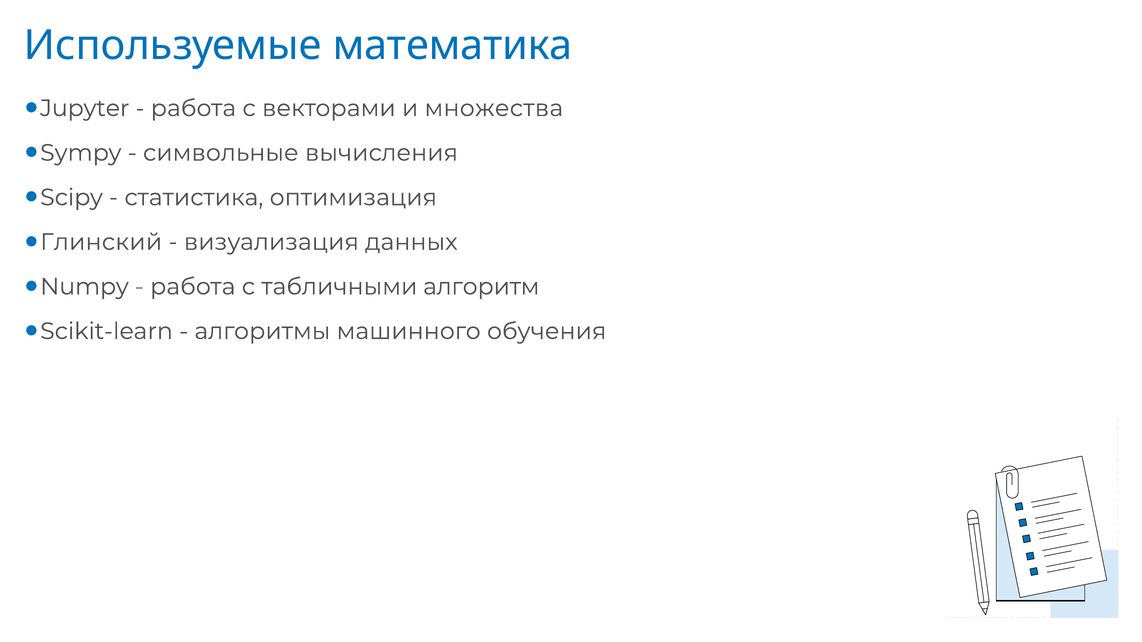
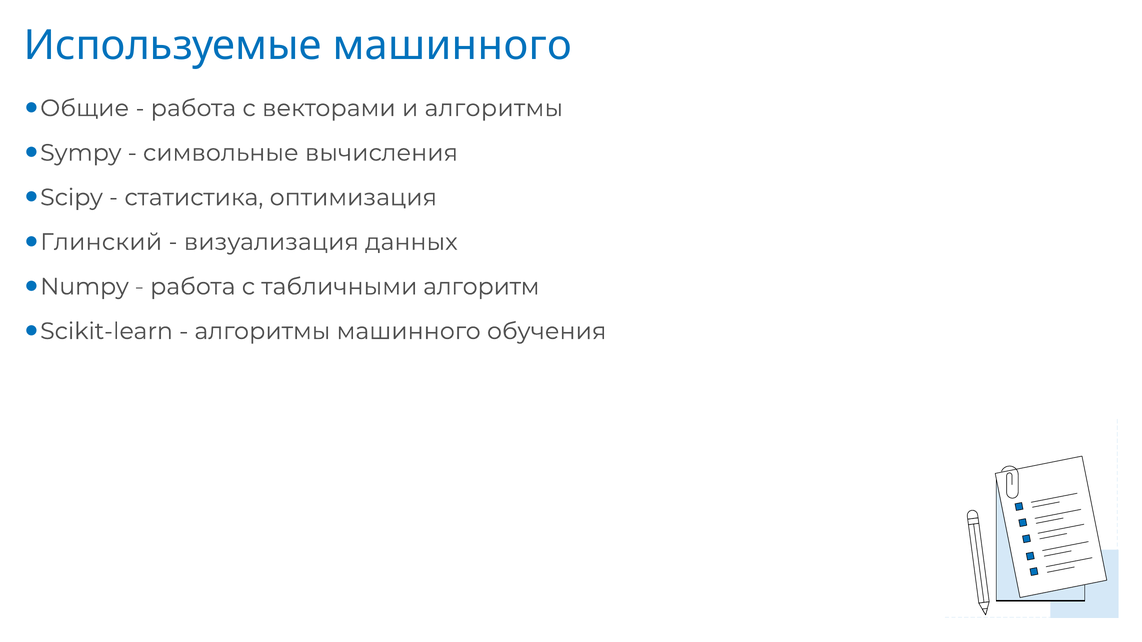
Используемые математика: математика -> машинного
Jupyter: Jupyter -> Общие
и множества: множества -> алгоритмы
